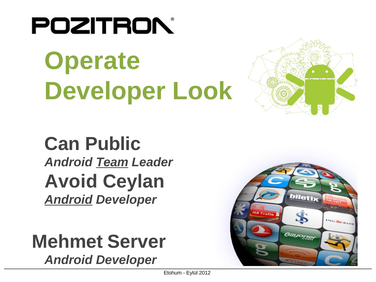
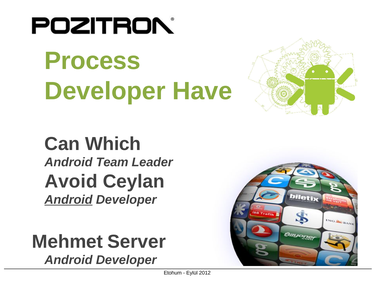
Operate: Operate -> Process
Look: Look -> Have
Public: Public -> Which
Team underline: present -> none
